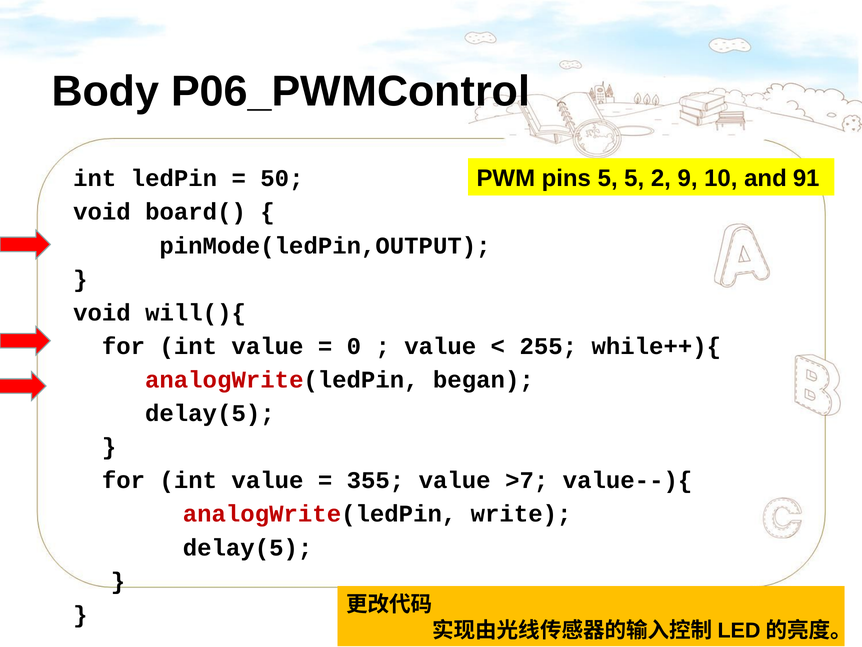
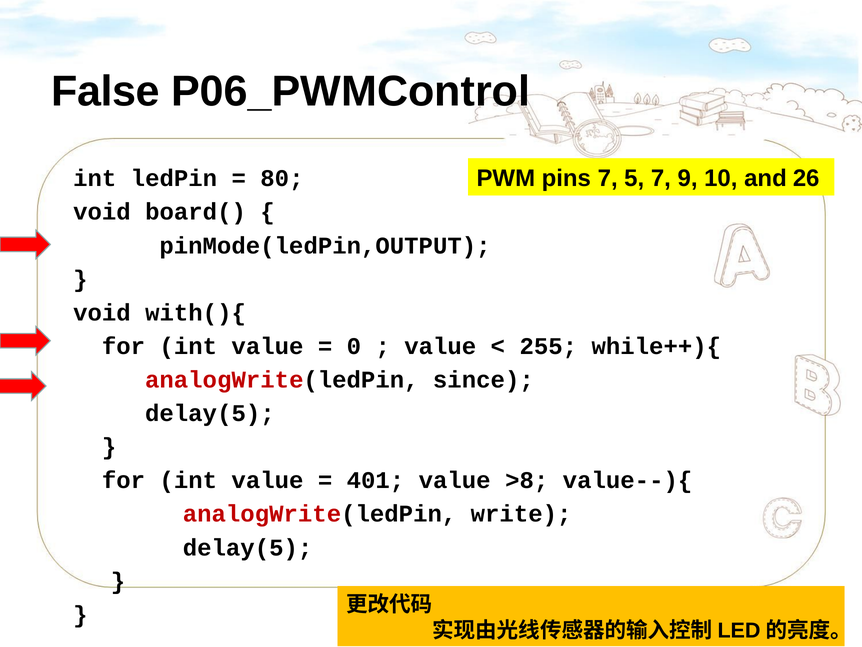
Body: Body -> False
pins 5: 5 -> 7
5 2: 2 -> 7
91: 91 -> 26
50: 50 -> 80
will(){: will(){ -> with(){
began: began -> since
355: 355 -> 401
>7: >7 -> >8
